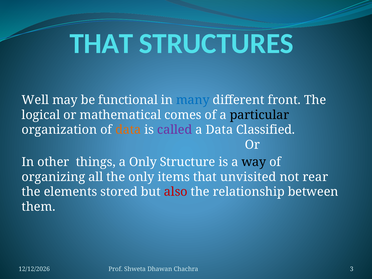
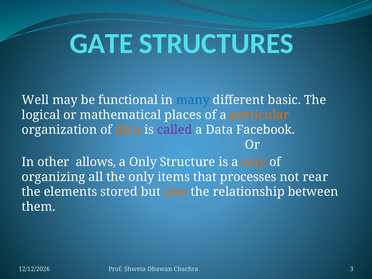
THAT at (101, 44): THAT -> GATE
front: front -> basic
comes: comes -> places
particular colour: black -> orange
Classified: Classified -> Facebook
things: things -> allows
way colour: black -> orange
unvisited: unvisited -> processes
also colour: red -> orange
